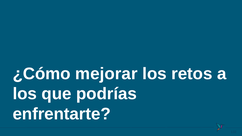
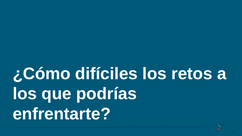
mejorar: mejorar -> difíciles
